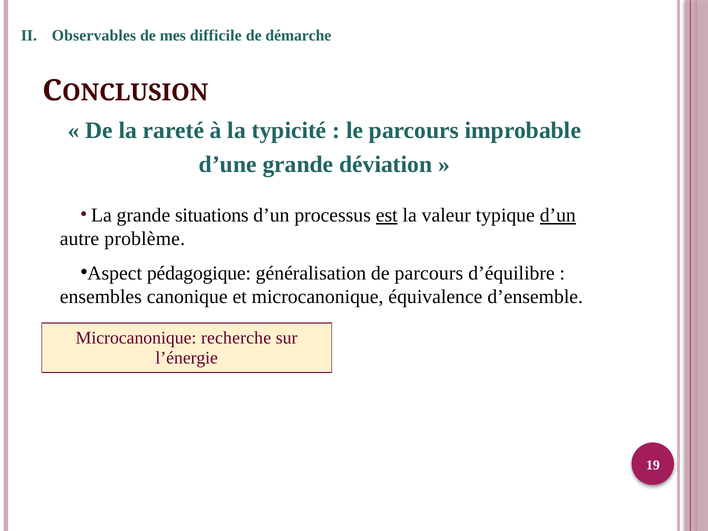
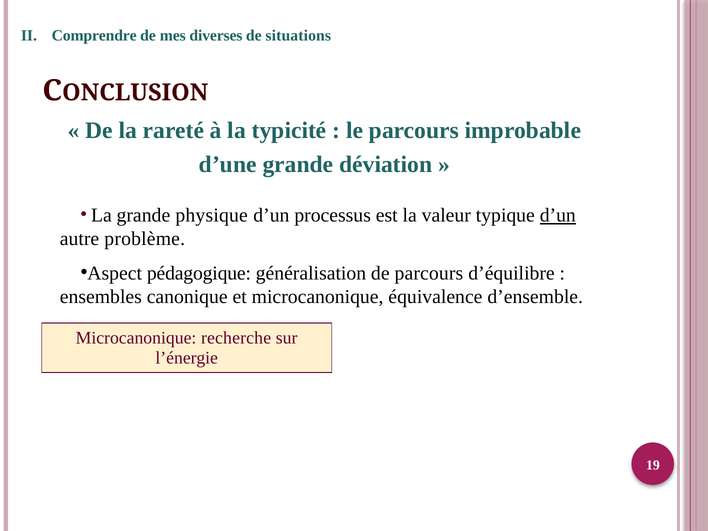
Observables: Observables -> Comprendre
difficile: difficile -> diverses
démarche: démarche -> situations
situations: situations -> physique
est underline: present -> none
